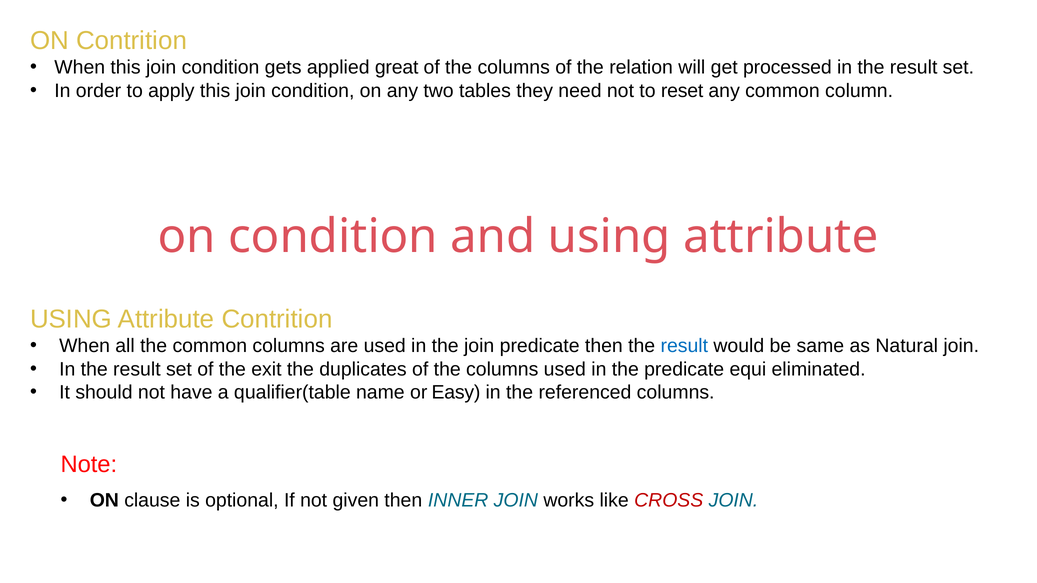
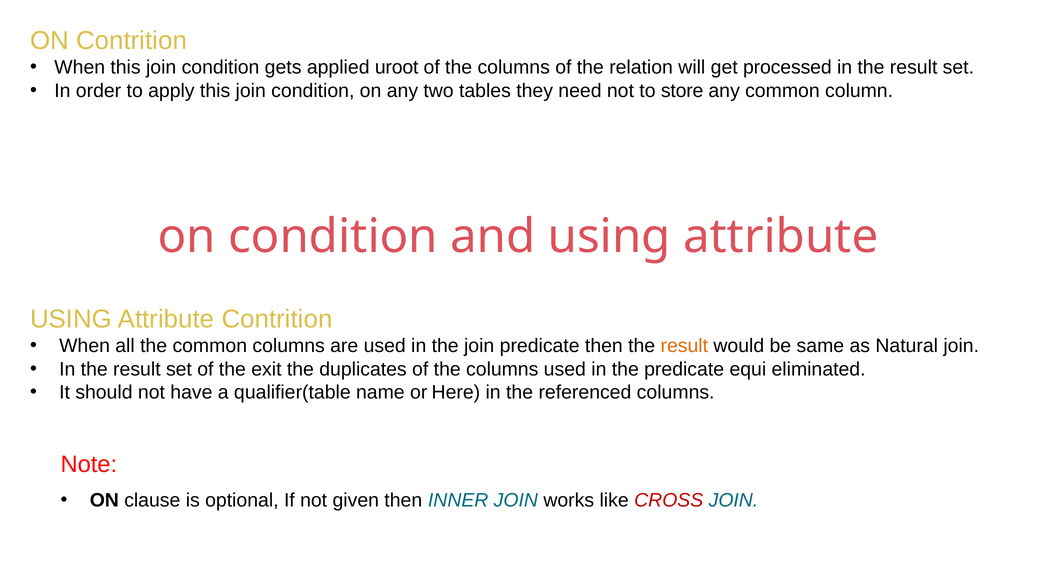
great: great -> uroot
reset: reset -> store
result at (684, 346) colour: blue -> orange
Easy: Easy -> Here
